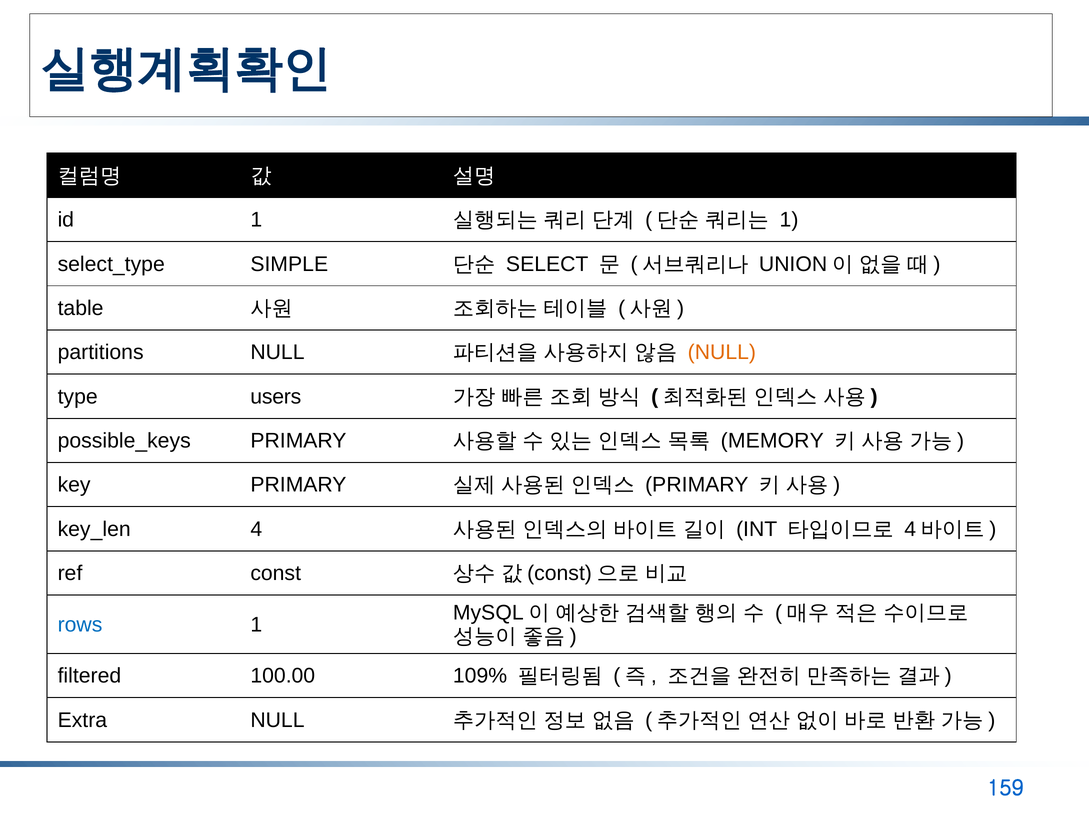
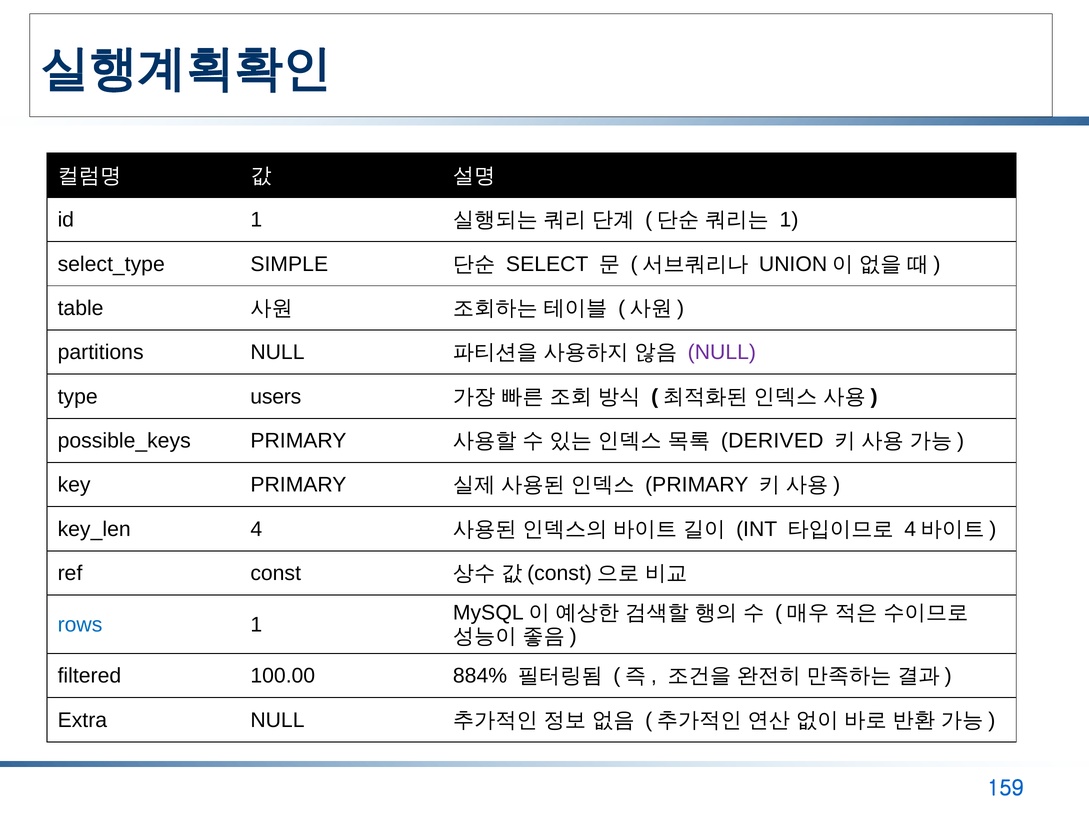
NULL at (722, 352) colour: orange -> purple
MEMORY: MEMORY -> DERIVED
109%: 109% -> 884%
